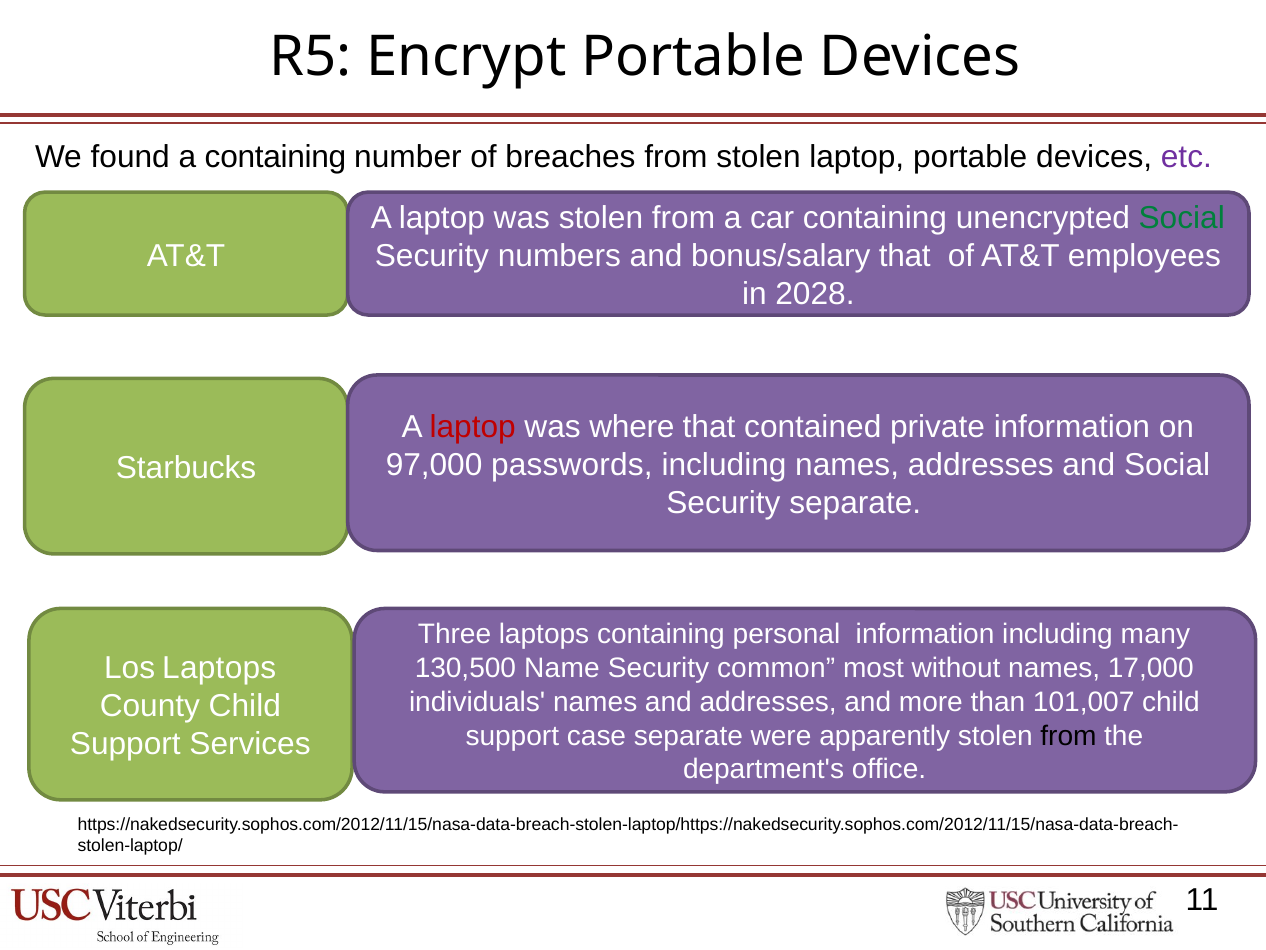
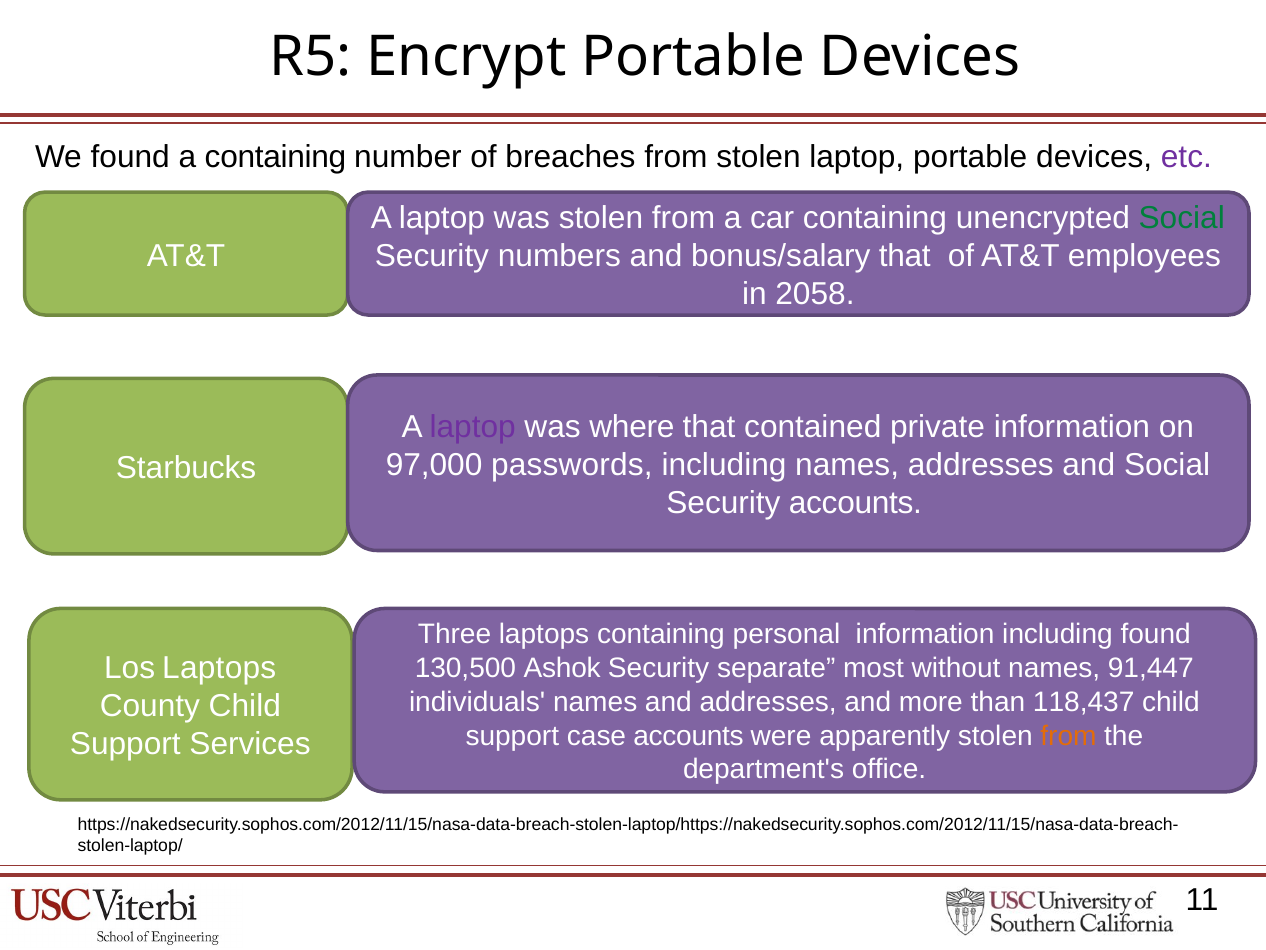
2028: 2028 -> 2058
laptop at (473, 427) colour: red -> purple
Security separate: separate -> accounts
including many: many -> found
Name: Name -> Ashok
common: common -> separate
17,000: 17,000 -> 91,447
101,007: 101,007 -> 118,437
case separate: separate -> accounts
from at (1068, 735) colour: black -> orange
